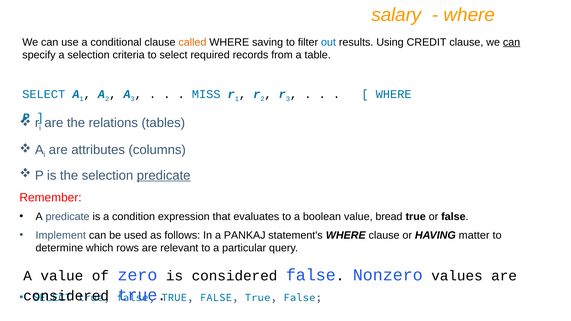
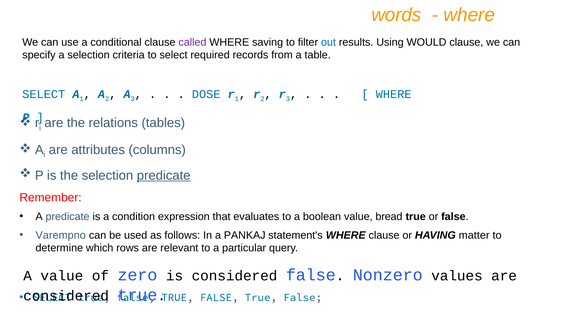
salary: salary -> words
called colour: orange -> purple
CREDIT: CREDIT -> WOULD
can at (512, 42) underline: present -> none
MISS: MISS -> DOSE
Implement: Implement -> Varempno
